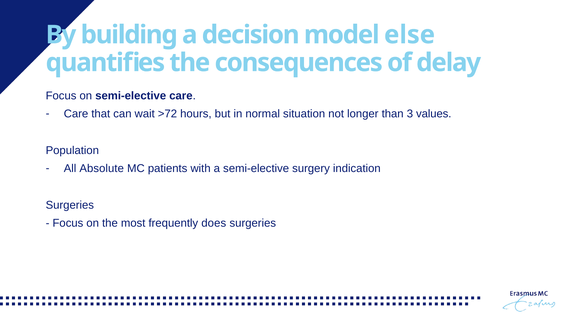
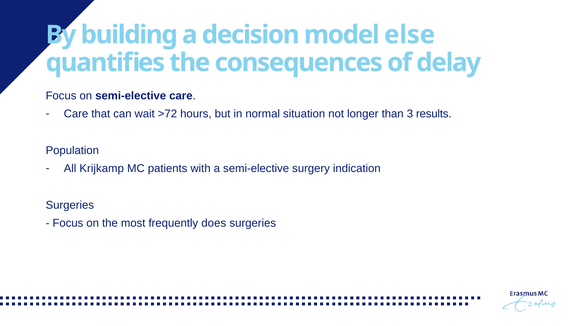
values: values -> results
Absolute: Absolute -> Krijkamp
